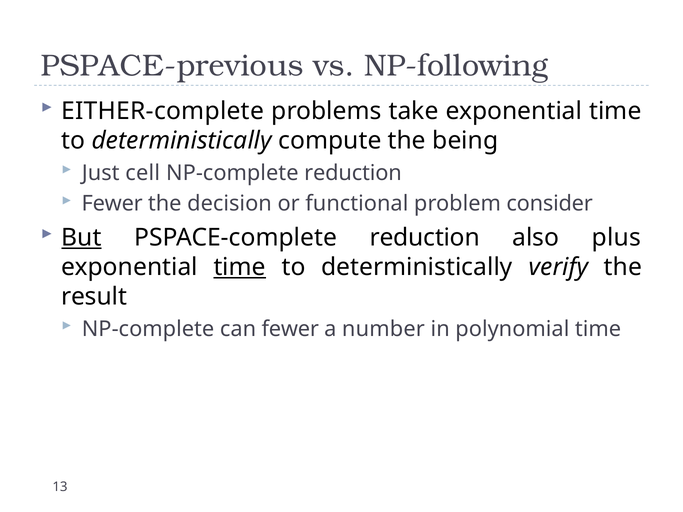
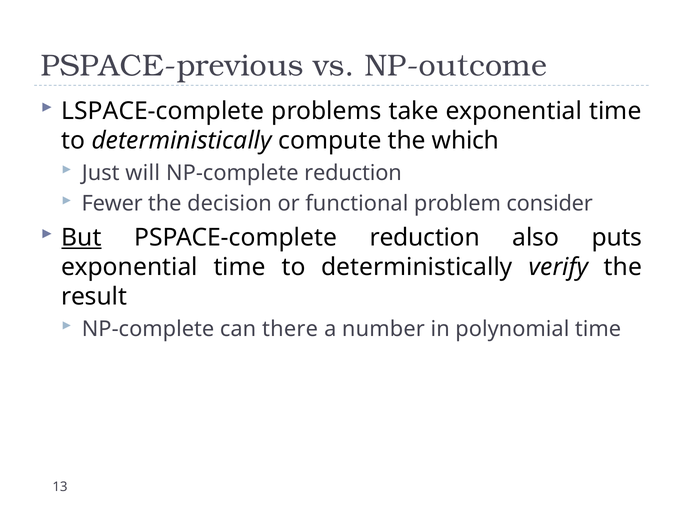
NP-following: NP-following -> NP-outcome
EITHER-complete: EITHER-complete -> LSPACE-complete
being: being -> which
cell: cell -> will
plus: plus -> puts
time at (240, 267) underline: present -> none
can fewer: fewer -> there
